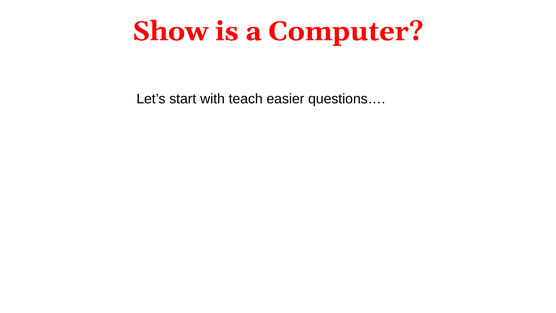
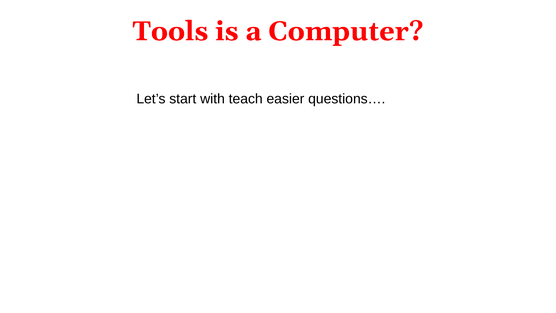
Show: Show -> Tools
